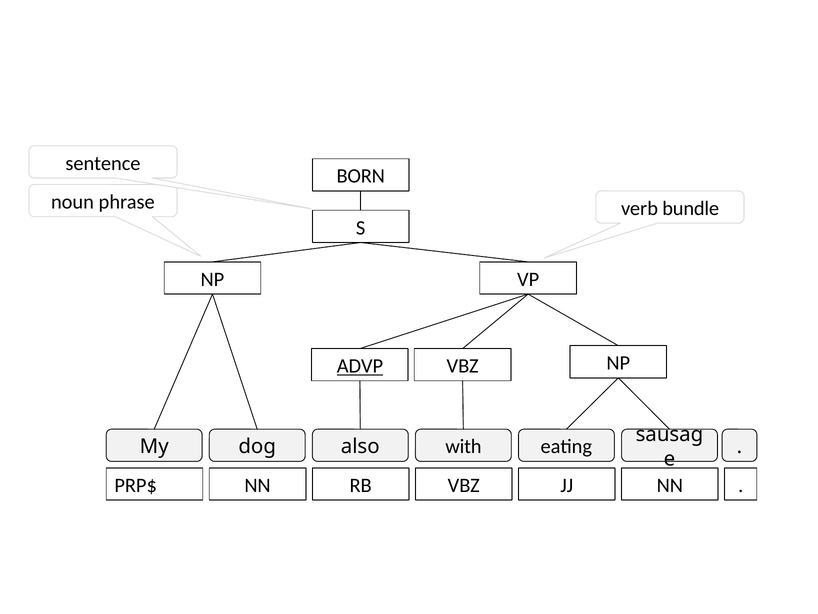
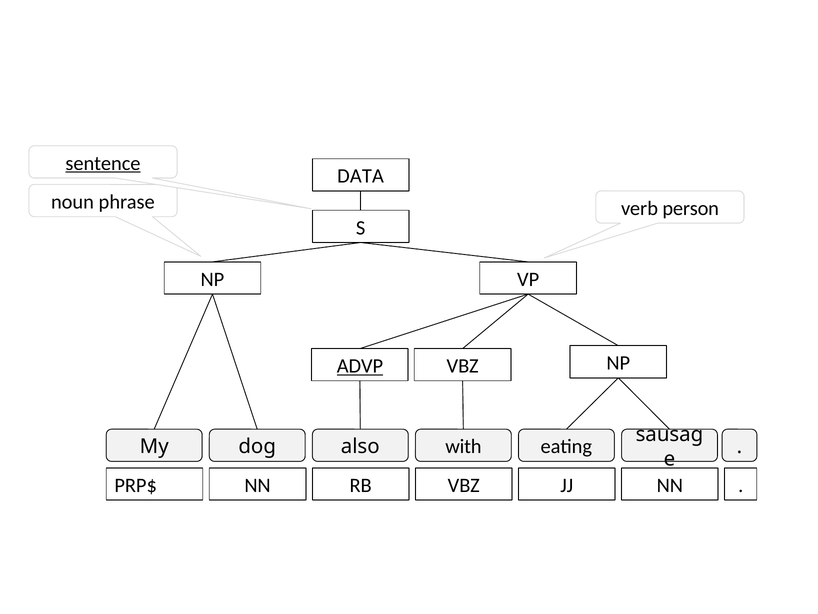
sentence underline: none -> present
BORN: BORN -> DATA
bundle: bundle -> person
